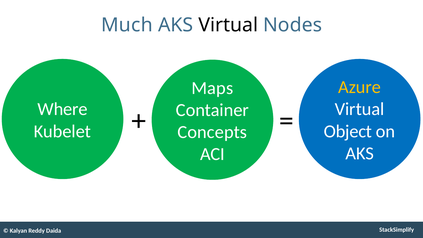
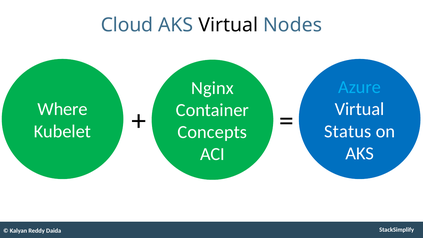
Much: Much -> Cloud
Azure colour: yellow -> light blue
Maps: Maps -> Nginx
Object: Object -> Status
